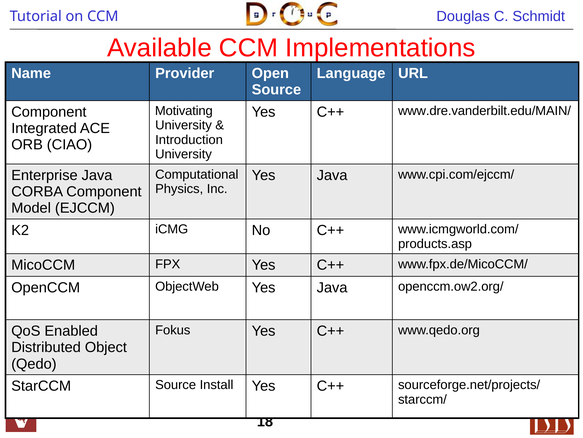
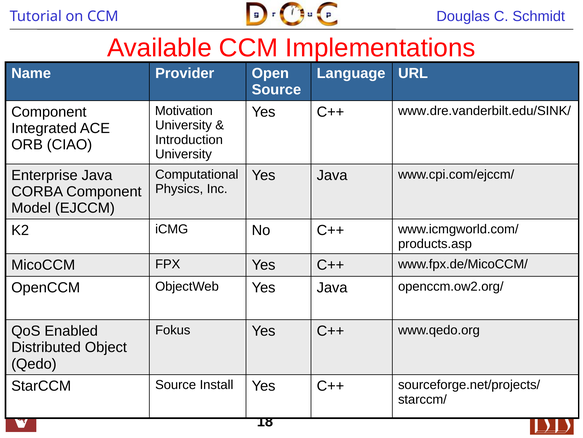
Motivating: Motivating -> Motivation
www.dre.vanderbilt.edu/MAIN/: www.dre.vanderbilt.edu/MAIN/ -> www.dre.vanderbilt.edu/SINK/
